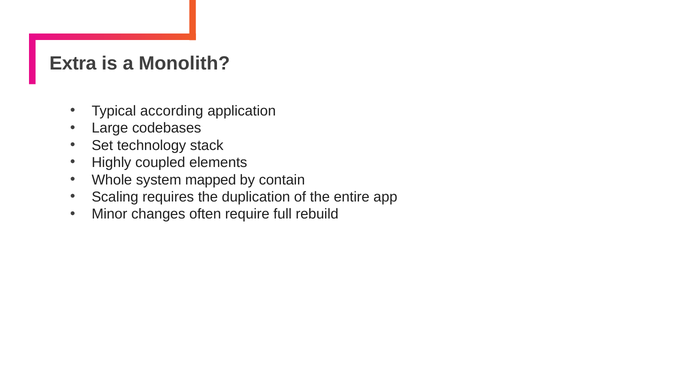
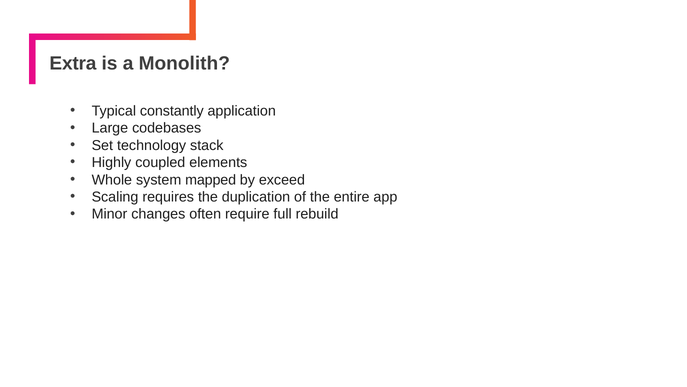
according: according -> constantly
contain: contain -> exceed
